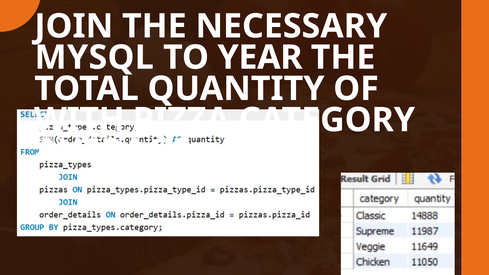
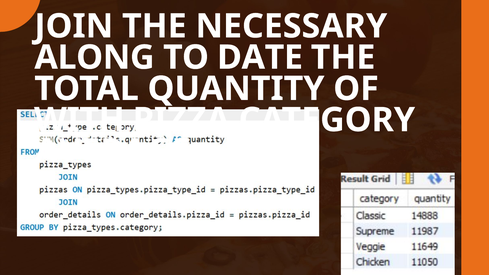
MYSQL: MYSQL -> ALONG
YEAR: YEAR -> DATE
